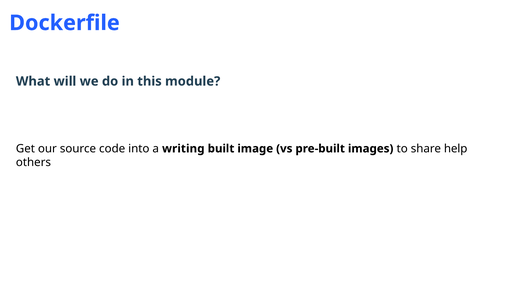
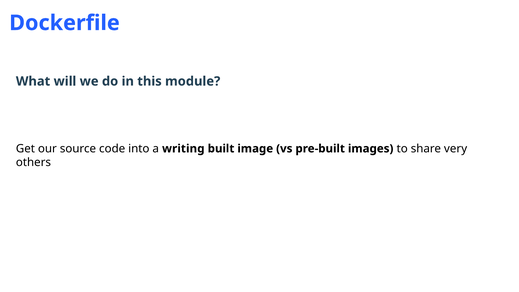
help: help -> very
